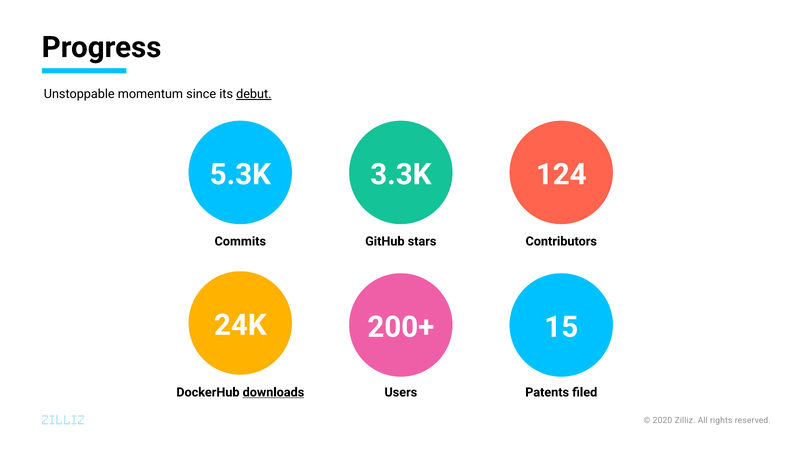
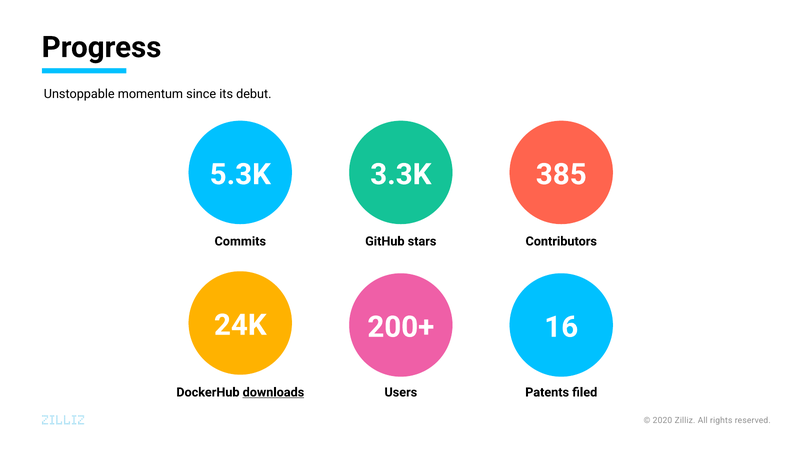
debut underline: present -> none
124: 124 -> 385
15: 15 -> 16
